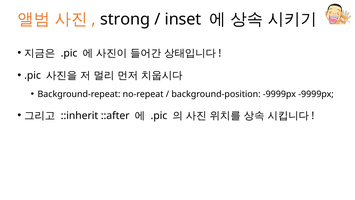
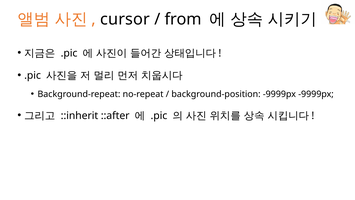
strong: strong -> cursor
inset: inset -> from
